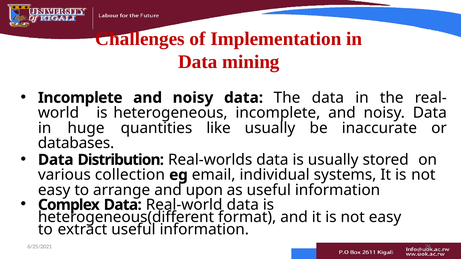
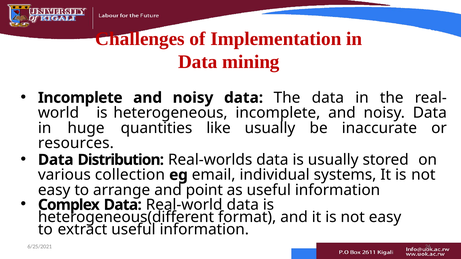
databases: databases -> resources
upon: upon -> point
